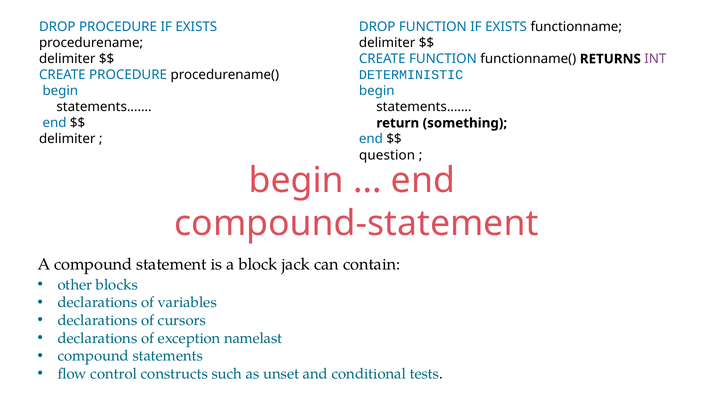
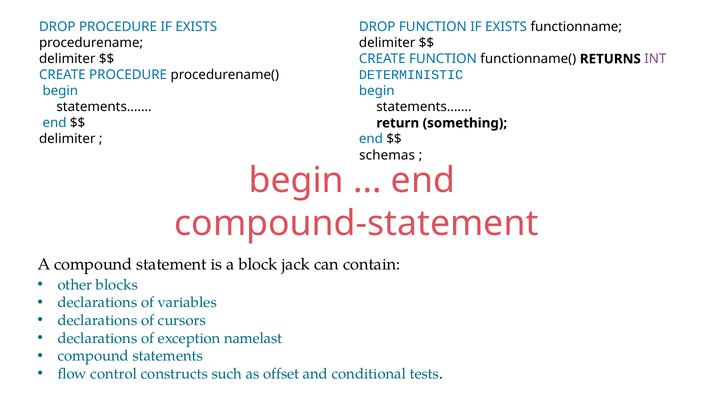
question: question -> schemas
unset: unset -> offset
